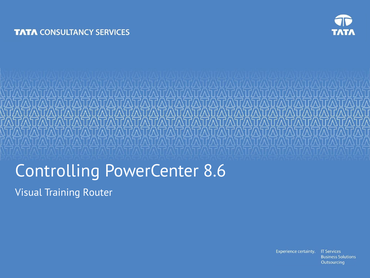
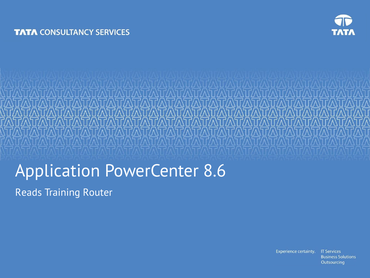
Controlling: Controlling -> Application
Visual: Visual -> Reads
